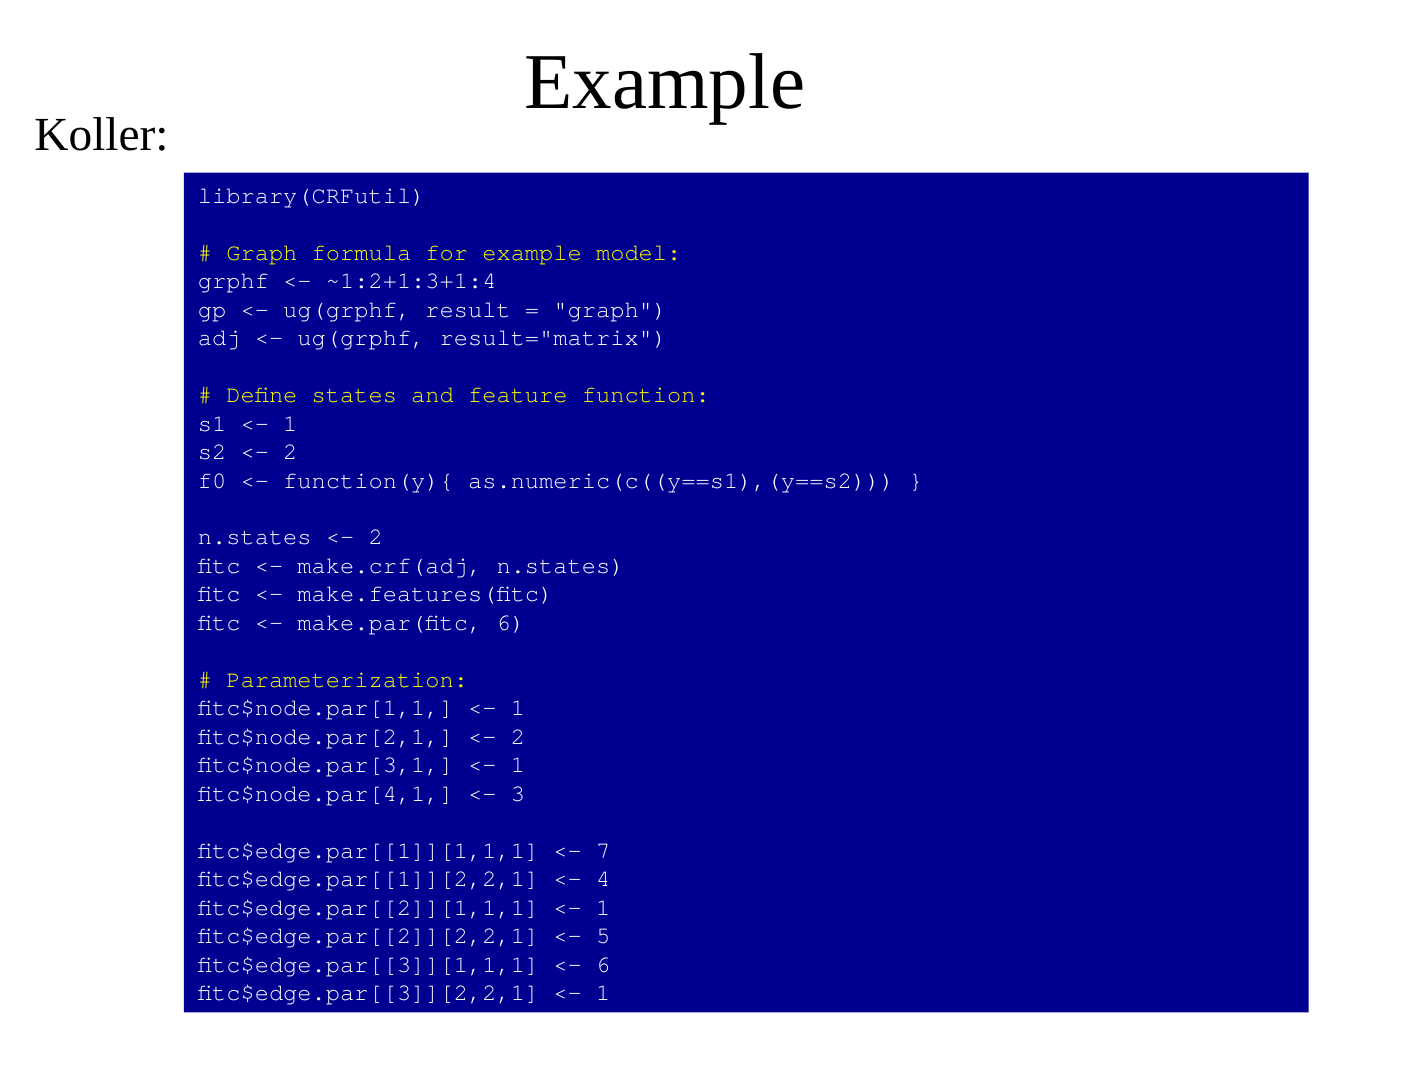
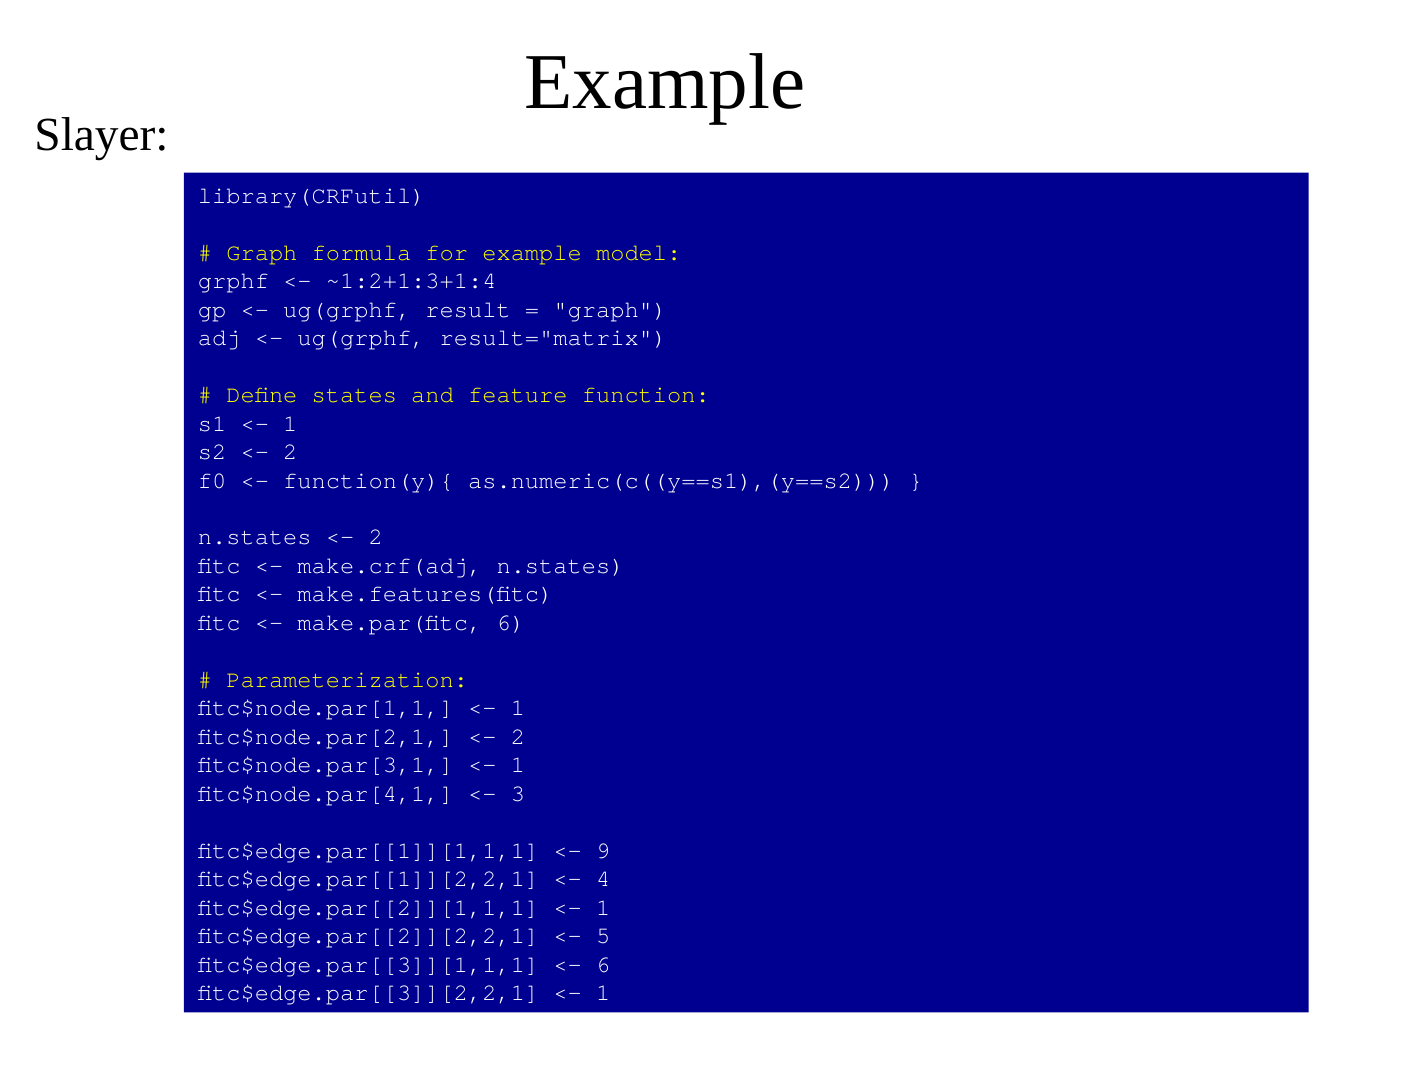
Koller: Koller -> Slayer
7: 7 -> 9
